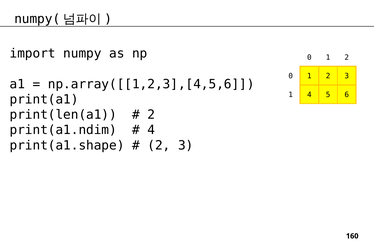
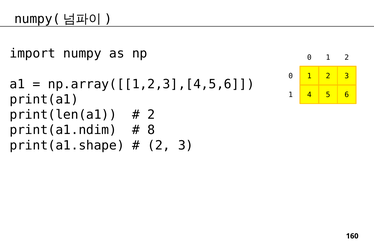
4 at (151, 130): 4 -> 8
